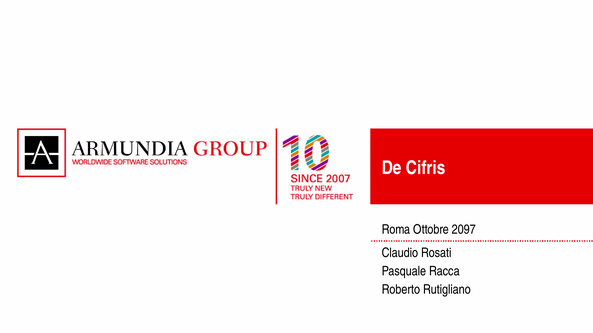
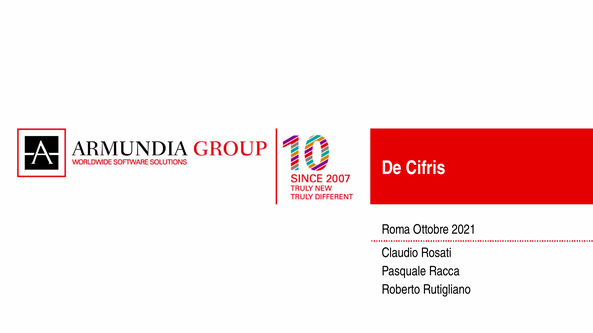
2097: 2097 -> 2021
